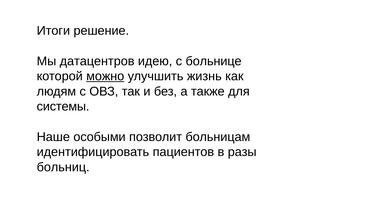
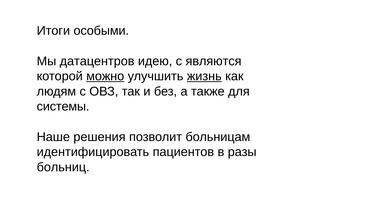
решение: решение -> особыми
больнице: больнице -> являются
жизнь underline: none -> present
особыми: особыми -> решения
